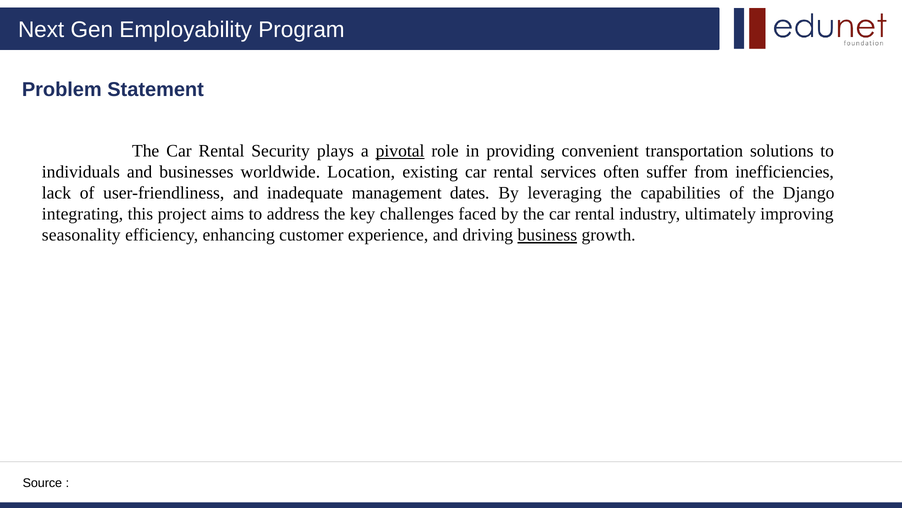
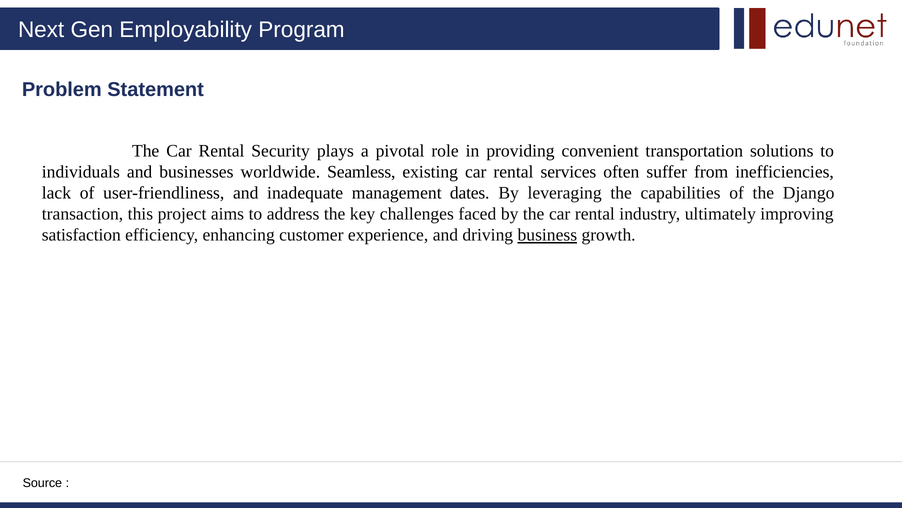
pivotal underline: present -> none
Location: Location -> Seamless
integrating: integrating -> transaction
seasonality: seasonality -> satisfaction
